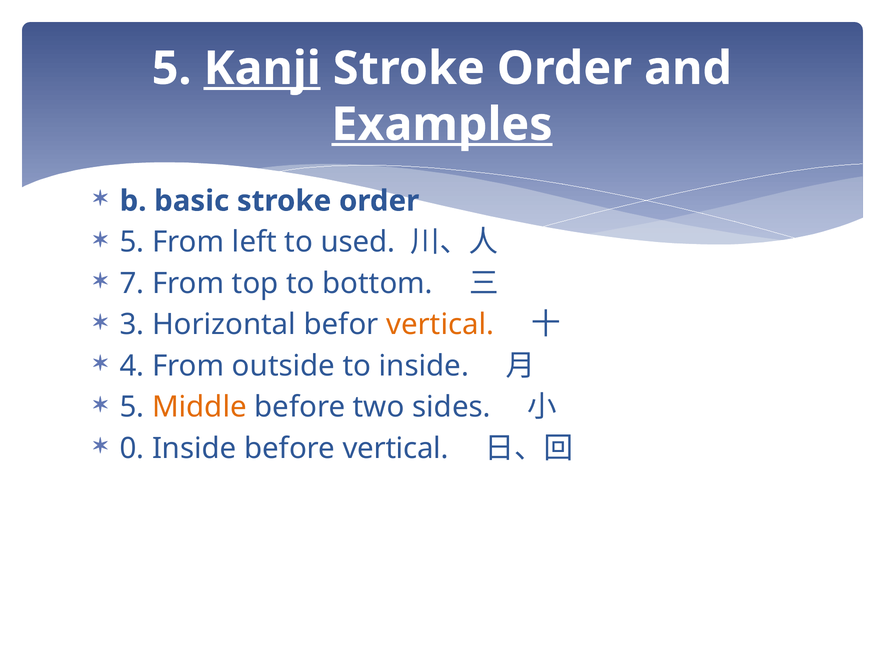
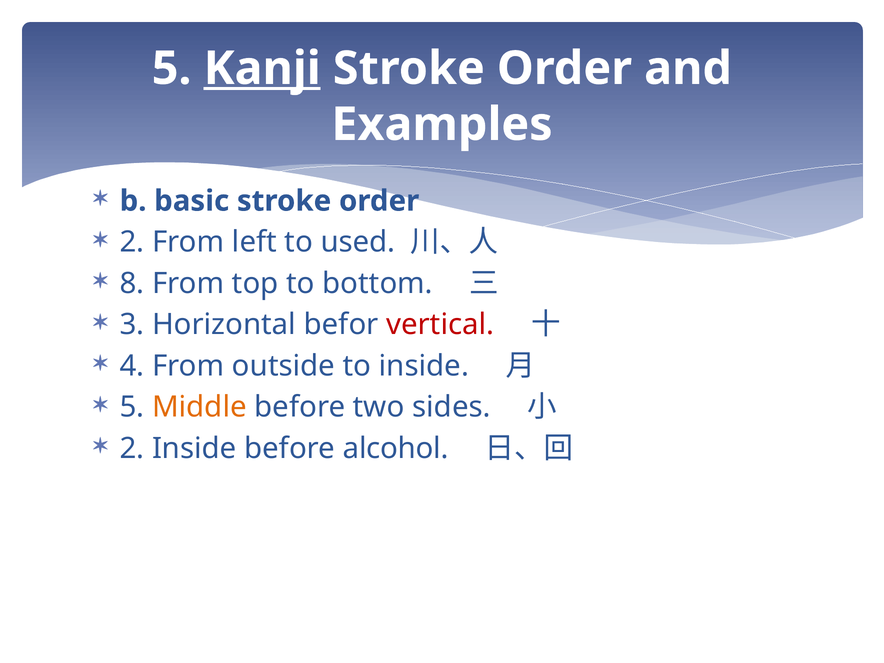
Examples underline: present -> none
5 at (132, 242): 5 -> 2
7: 7 -> 8
vertical at (440, 325) colour: orange -> red
0 at (132, 448): 0 -> 2
before vertical: vertical -> alcohol
